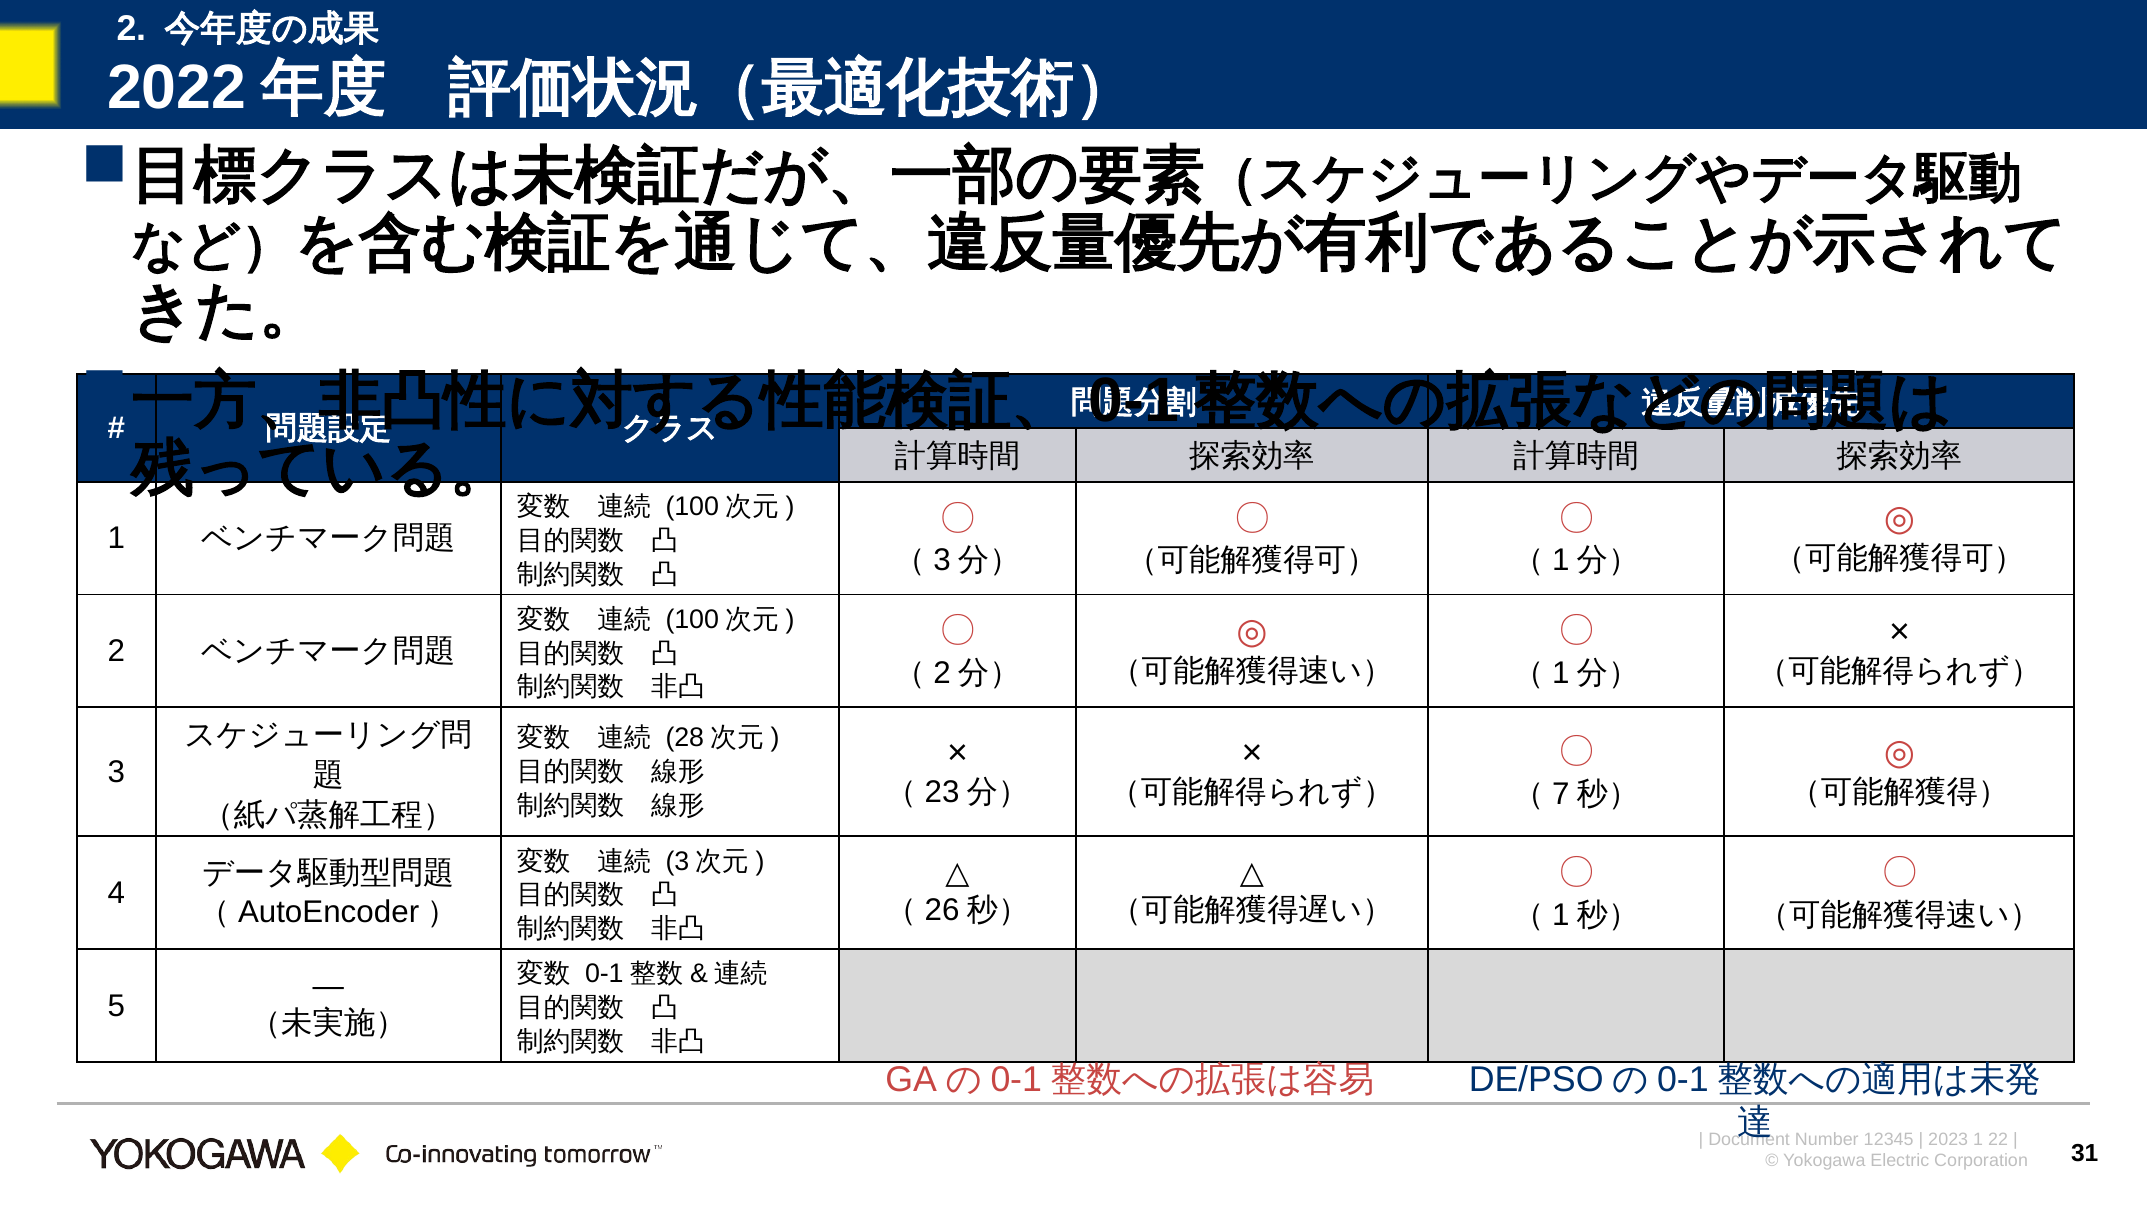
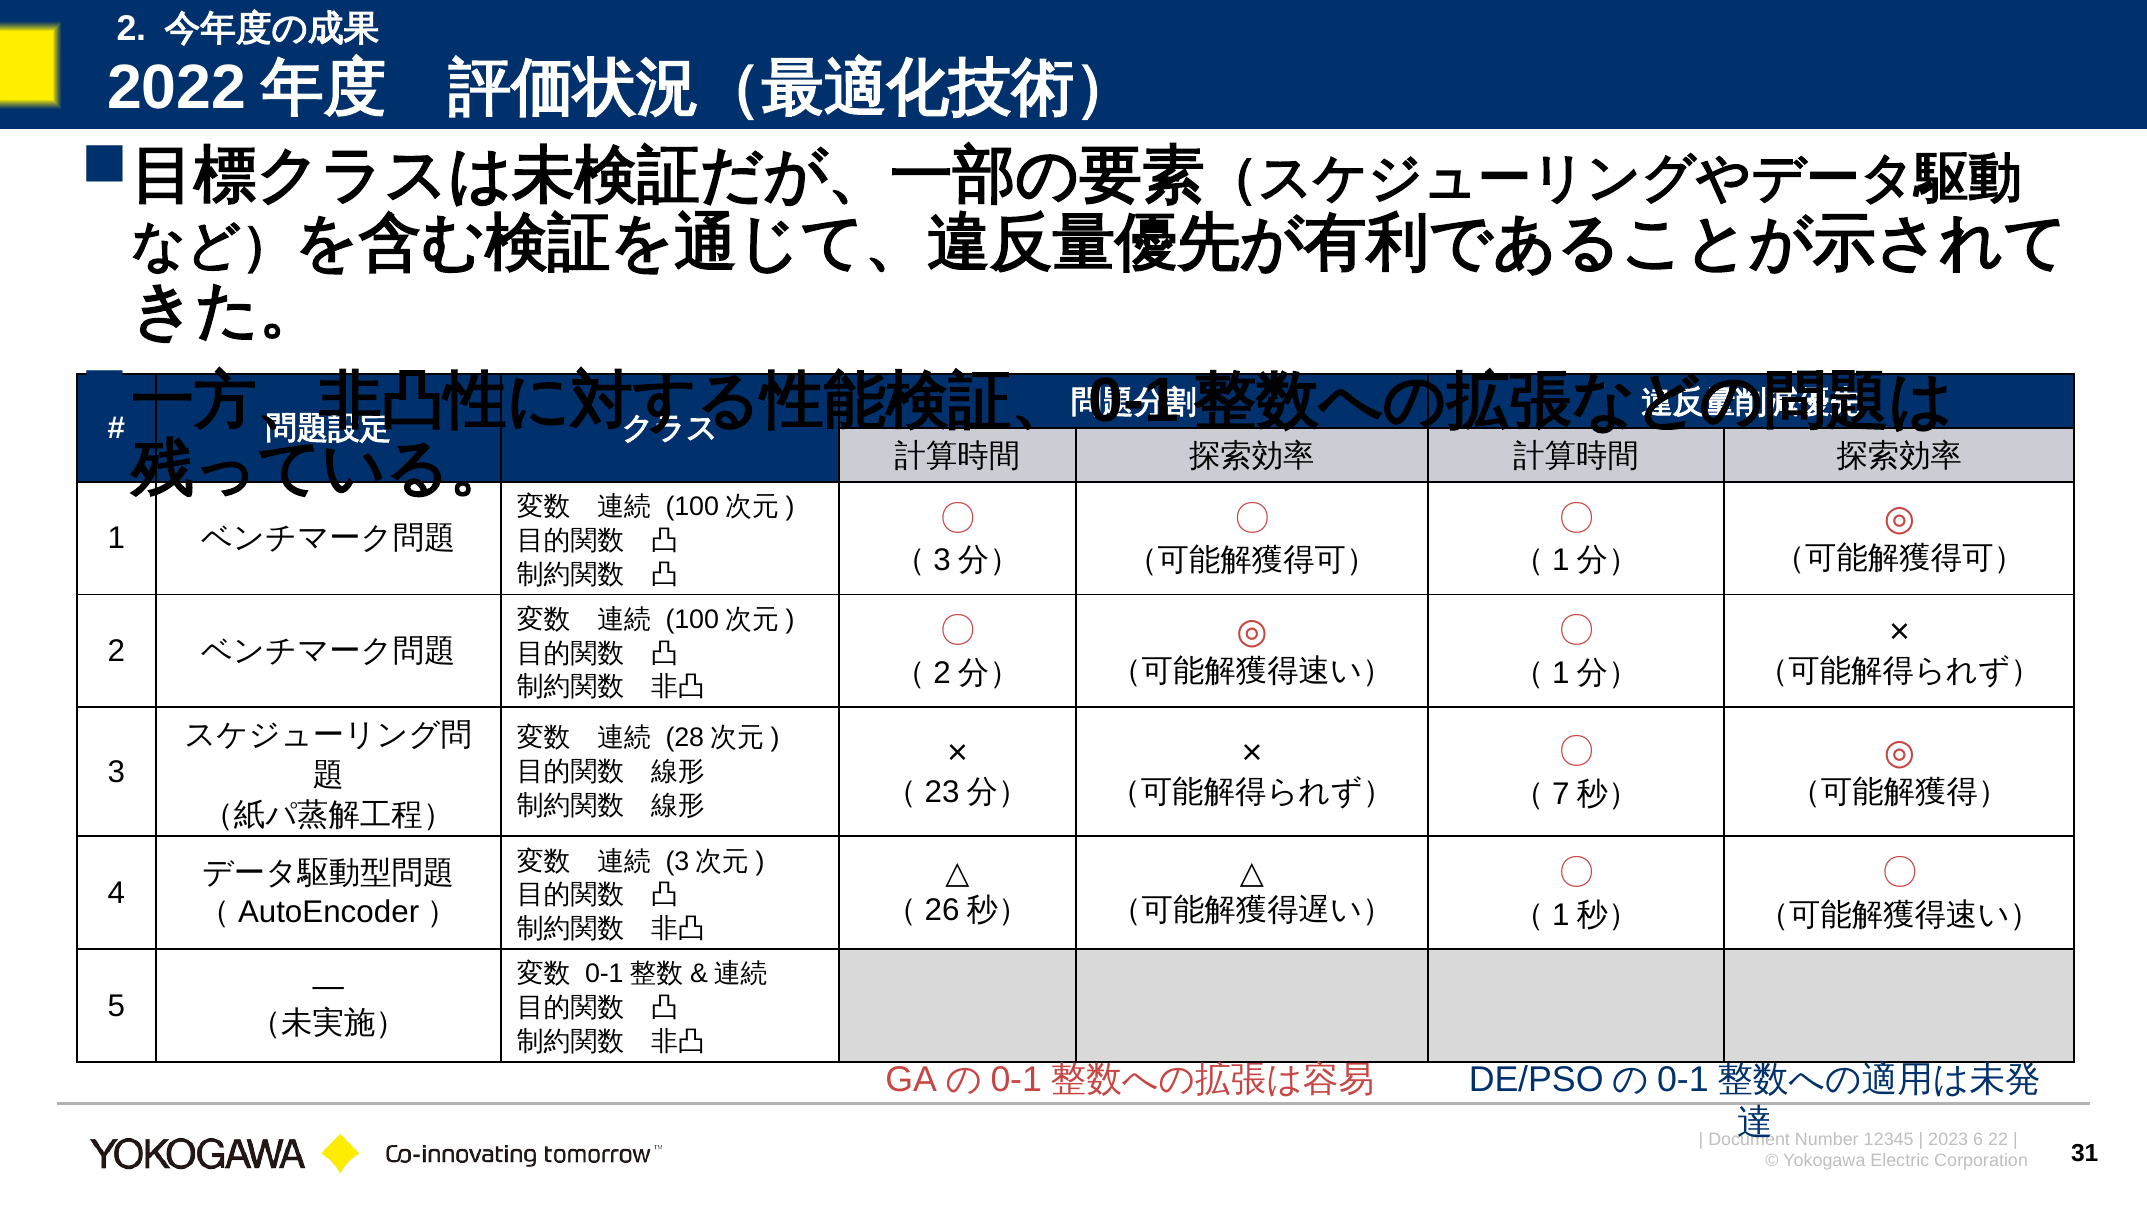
1 at (1978, 1139): 1 -> 6
